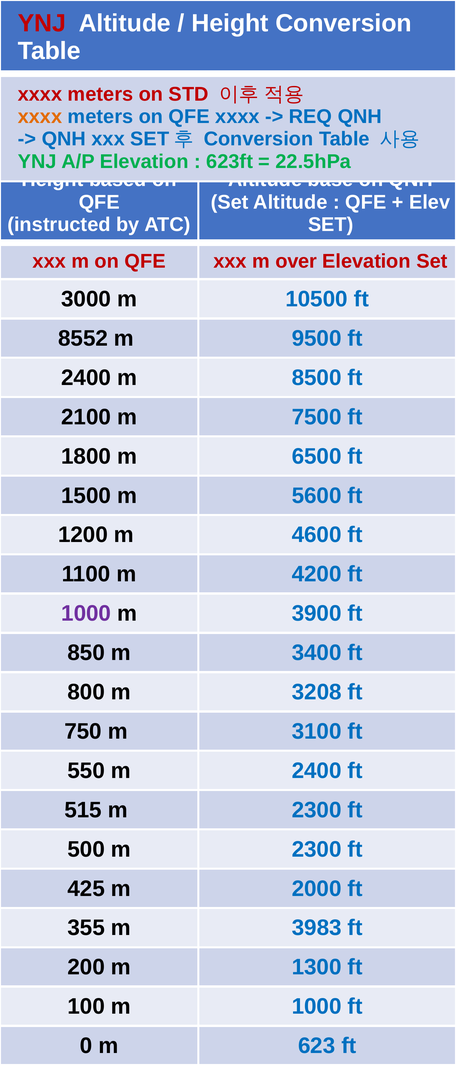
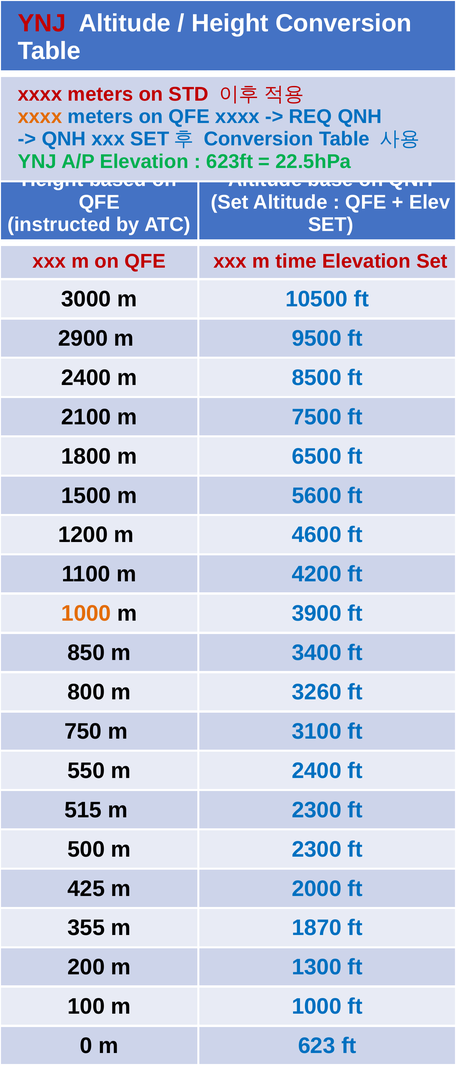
over: over -> time
8552: 8552 -> 2900
1000 at (86, 613) colour: purple -> orange
3208: 3208 -> 3260
3983: 3983 -> 1870
